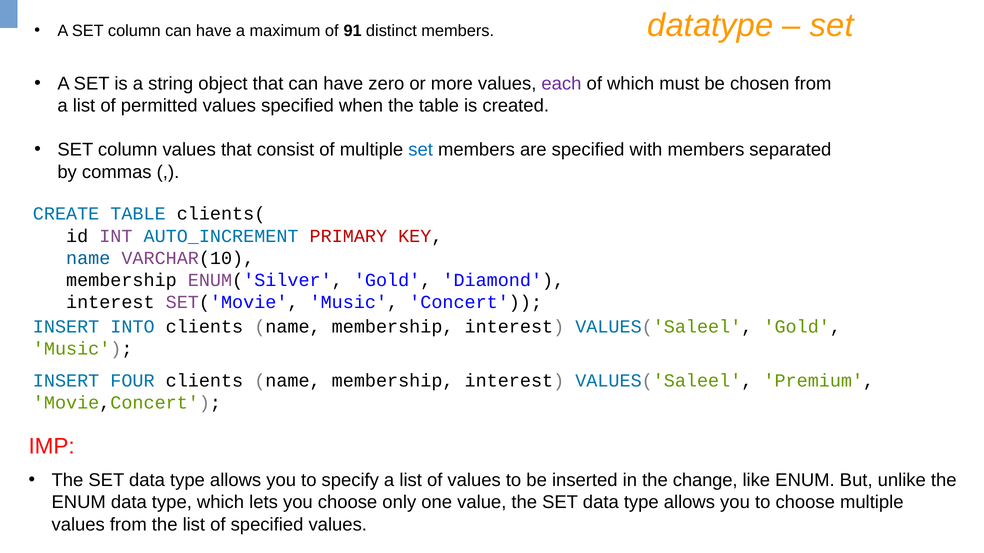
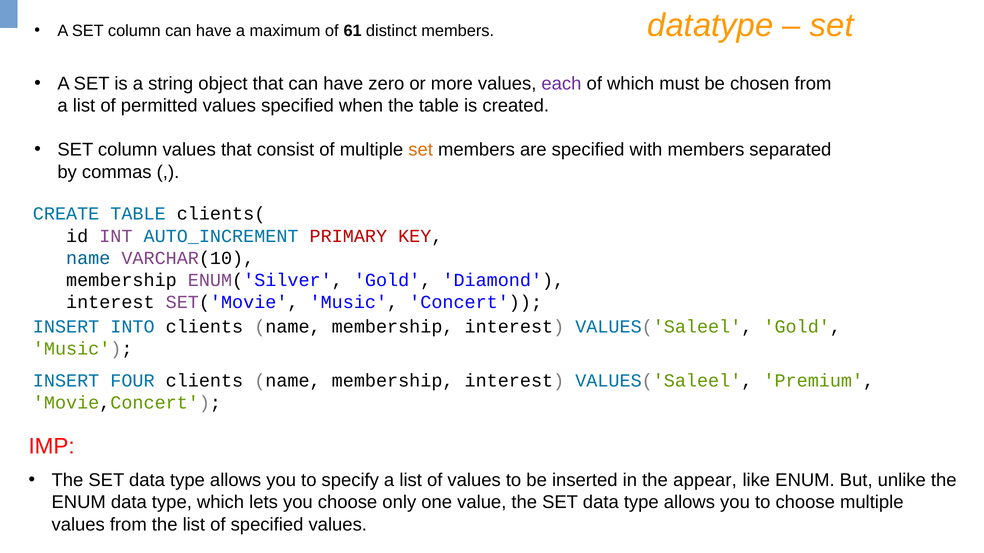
91: 91 -> 61
set at (421, 150) colour: blue -> orange
change: change -> appear
